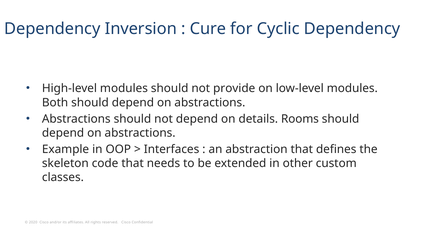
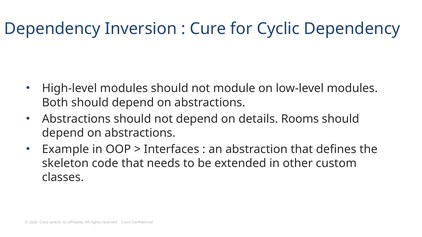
provide: provide -> module
